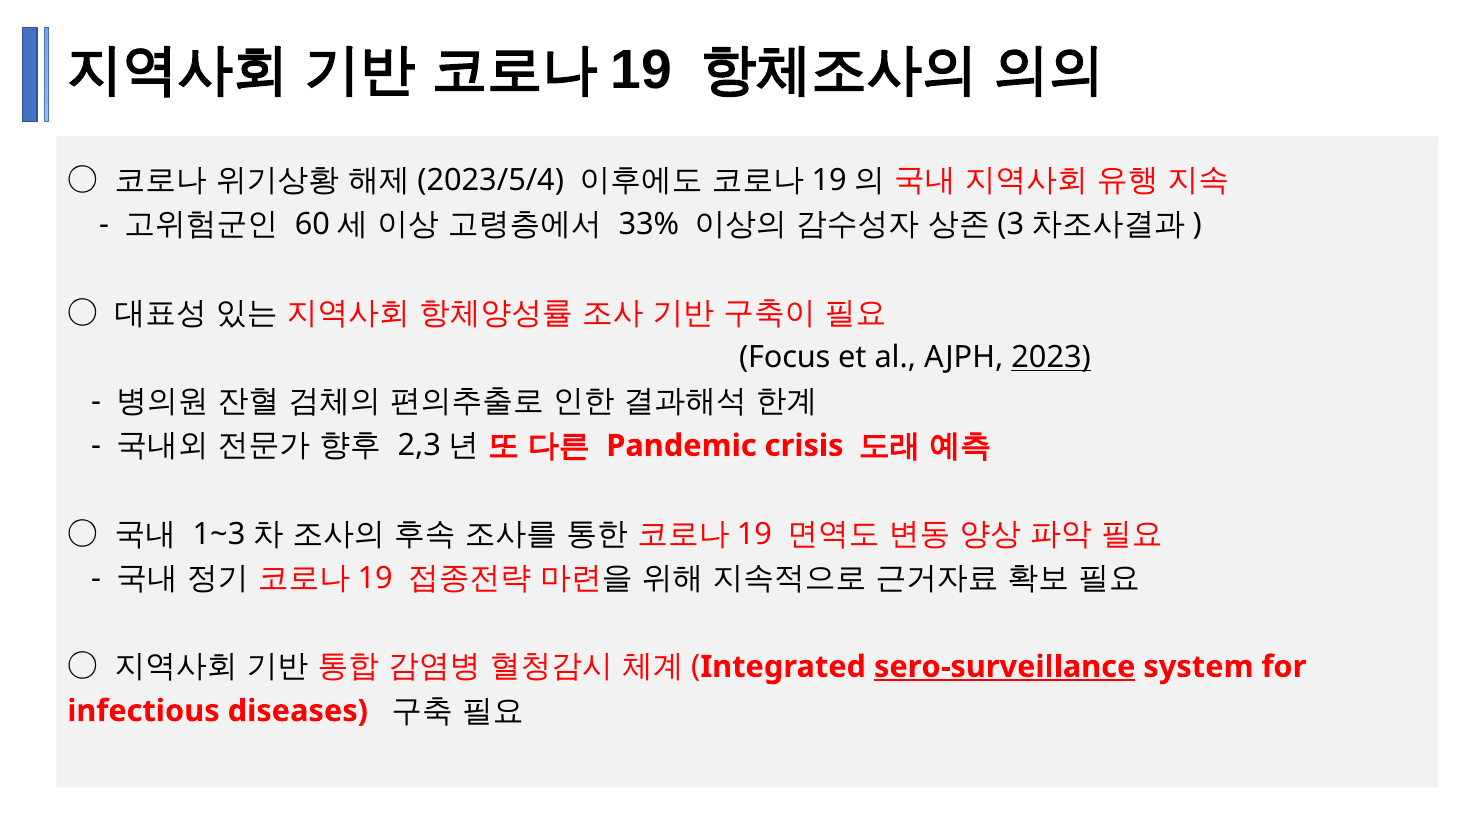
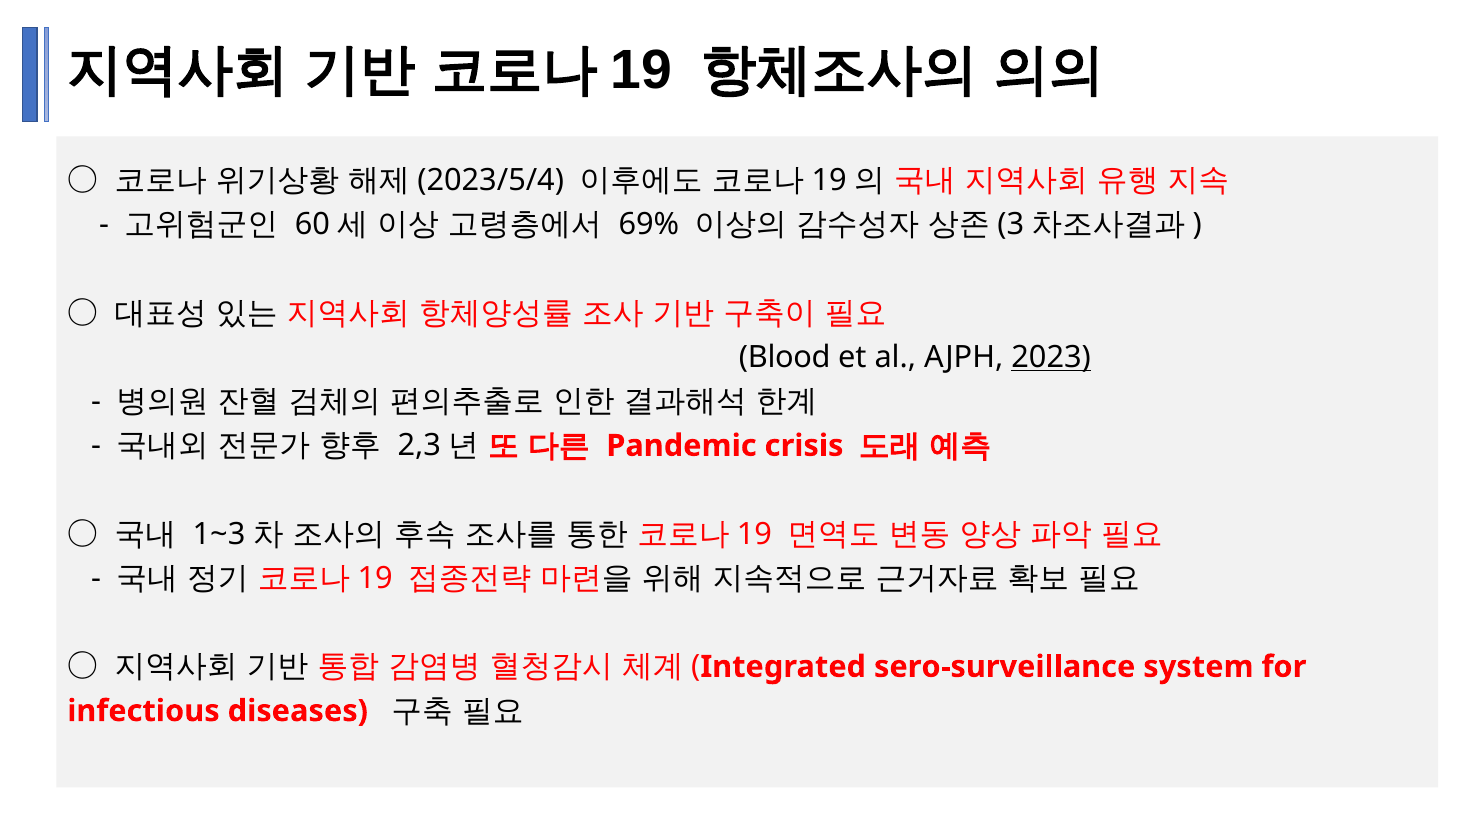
33%: 33% -> 69%
Focus: Focus -> Blood
sero-surveillance underline: present -> none
